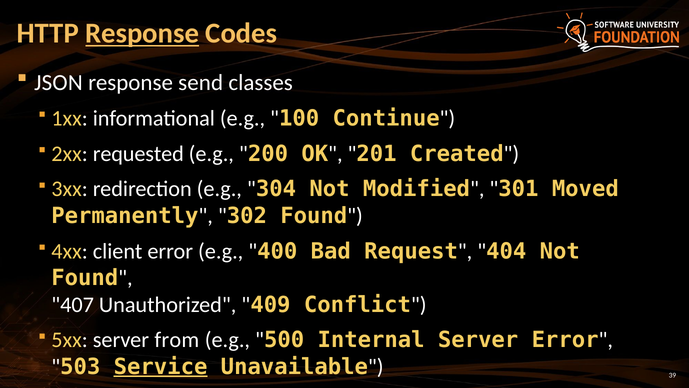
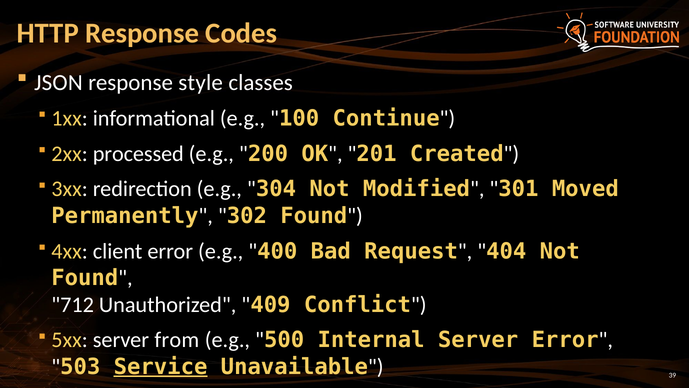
Response at (142, 33) underline: present -> none
send: send -> style
requested: requested -> processed
407: 407 -> 712
